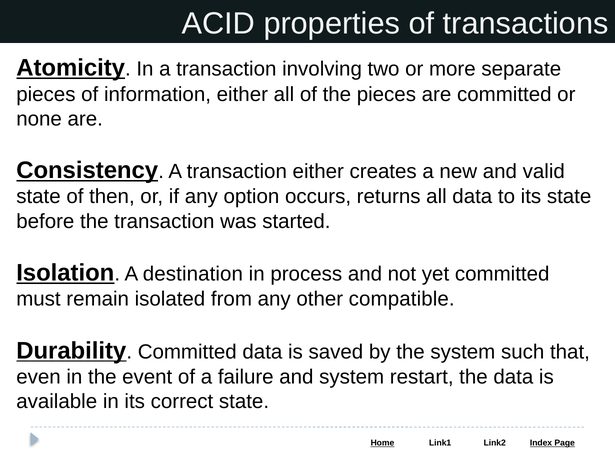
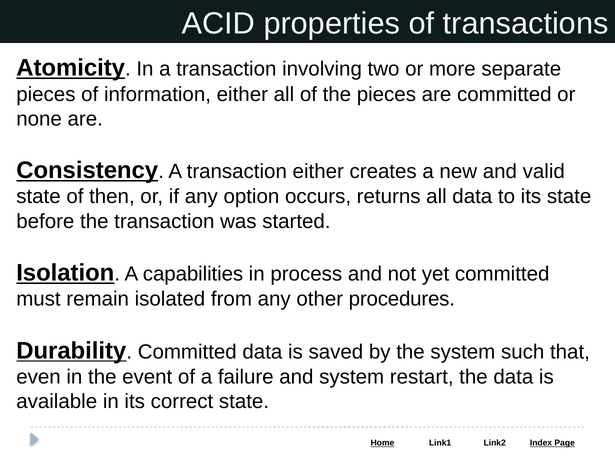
destination: destination -> capabilities
compatible: compatible -> procedures
